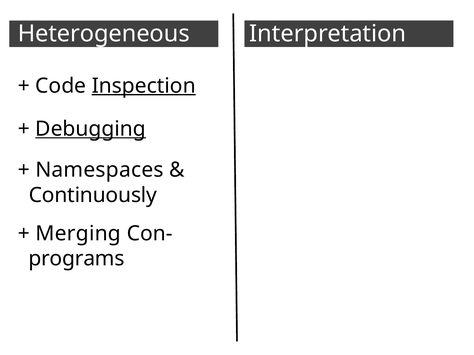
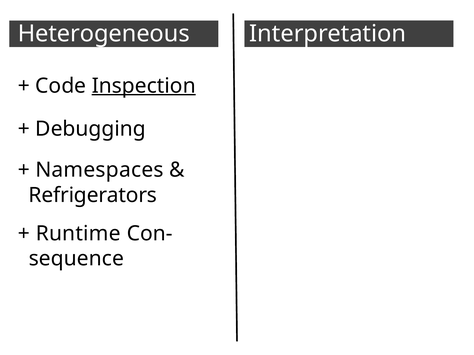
Debugging underline: present -> none
Continuously: Continuously -> Refrigerators
Merging: Merging -> Runtime
programs: programs -> sequence
